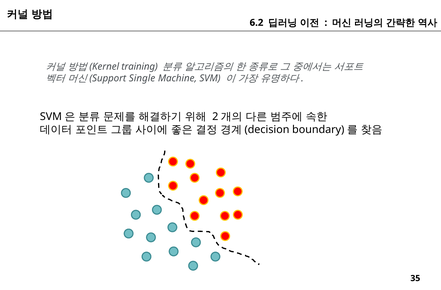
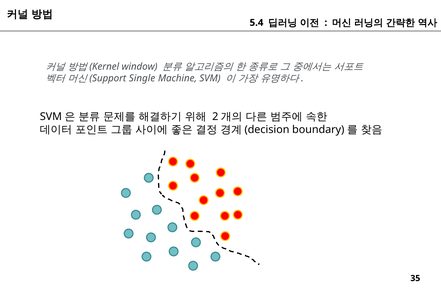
6.2: 6.2 -> 5.4
training: training -> window
